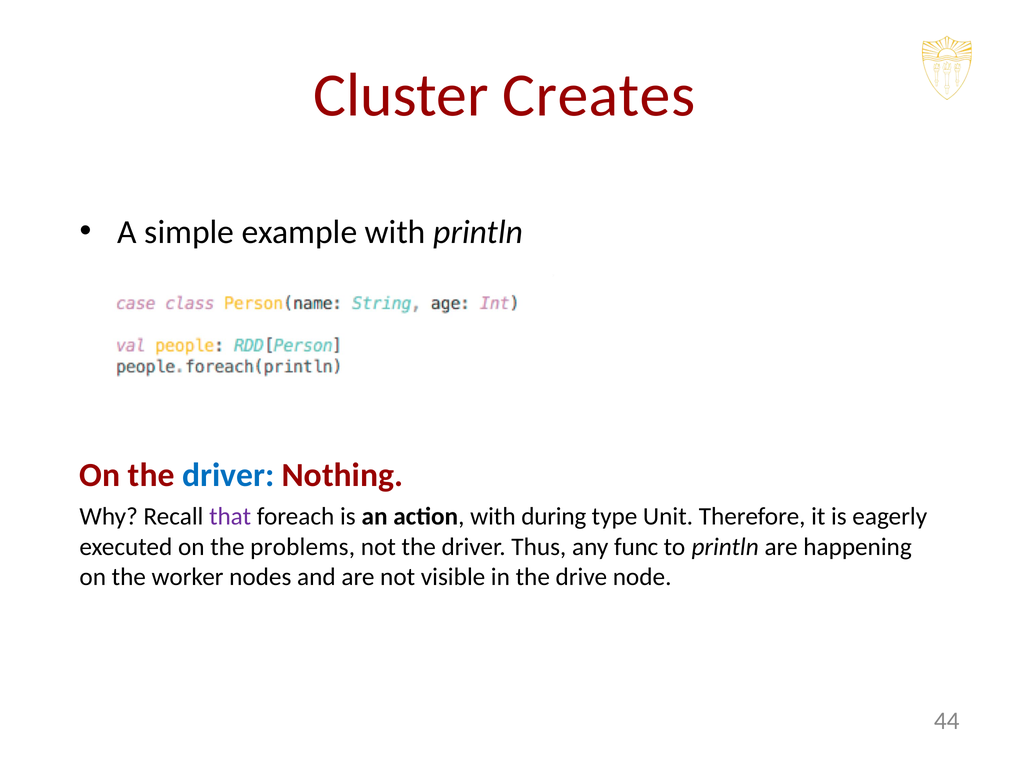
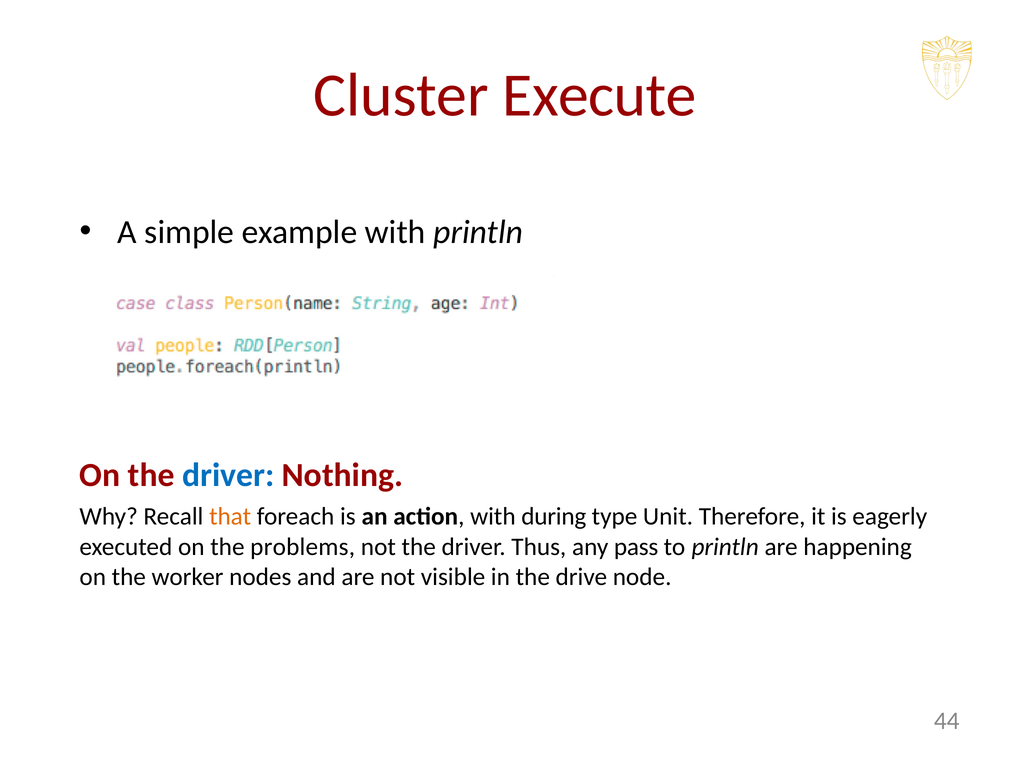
Creates: Creates -> Execute
that colour: purple -> orange
func: func -> pass
